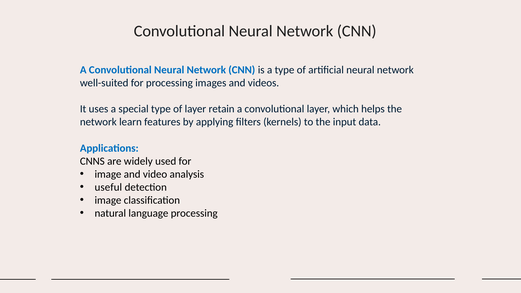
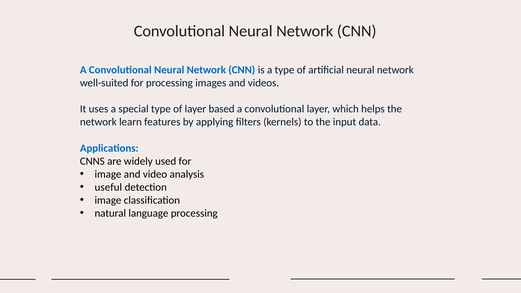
retain: retain -> based
